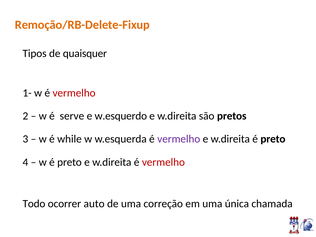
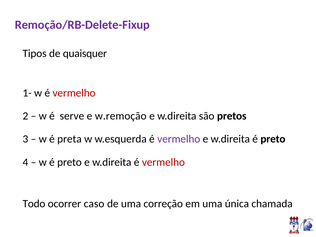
Remoção/RB-Delete-Fixup colour: orange -> purple
w.esquerdo: w.esquerdo -> w.remoção
while: while -> preta
auto: auto -> caso
